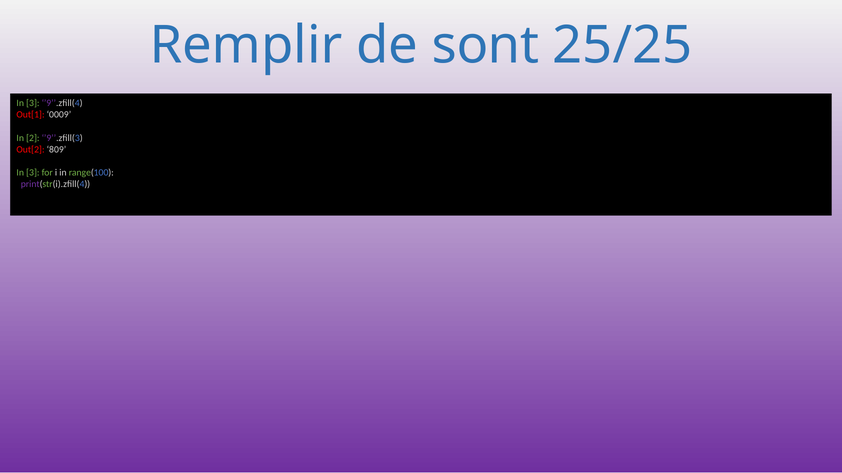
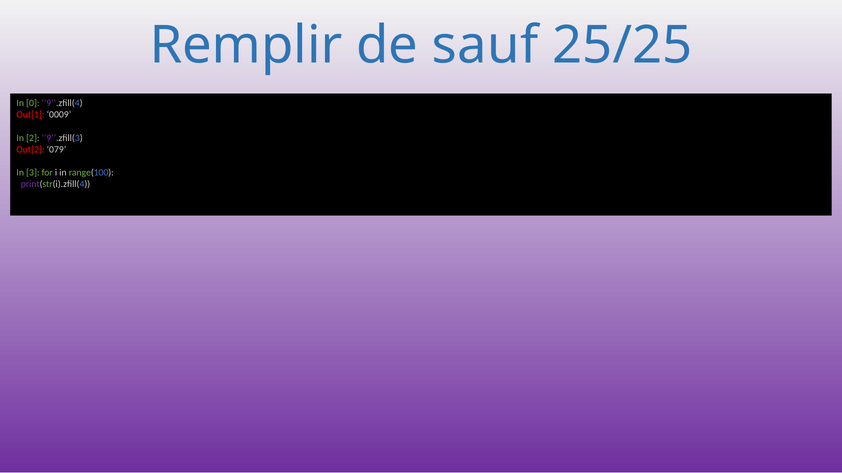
sont: sont -> sauf
3 at (33, 103): 3 -> 0
809: 809 -> 079
